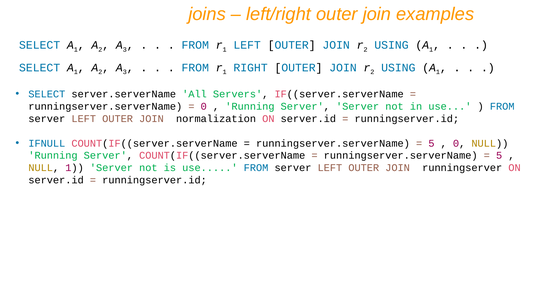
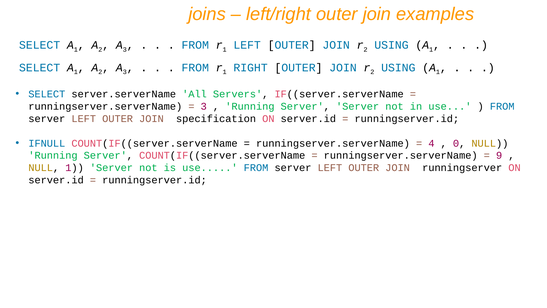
0 at (204, 106): 0 -> 3
normalization: normalization -> specification
5 at (431, 143): 5 -> 4
5 at (499, 155): 5 -> 9
